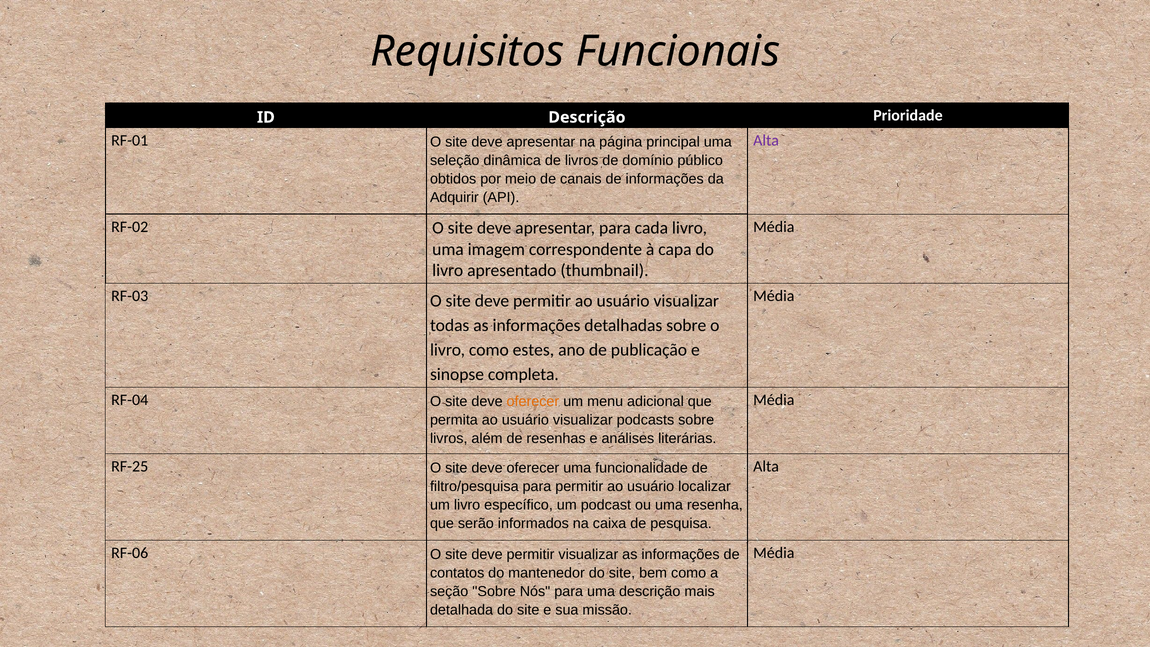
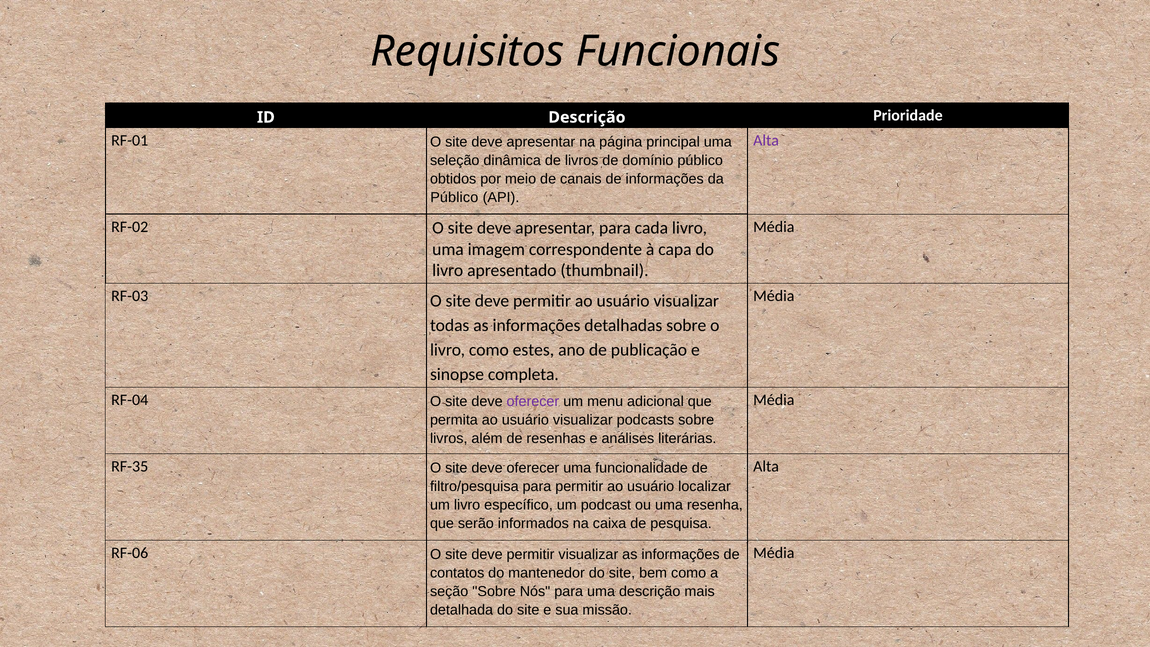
Adquirir at (454, 197): Adquirir -> Público
oferecer at (533, 401) colour: orange -> purple
RF-25: RF-25 -> RF-35
